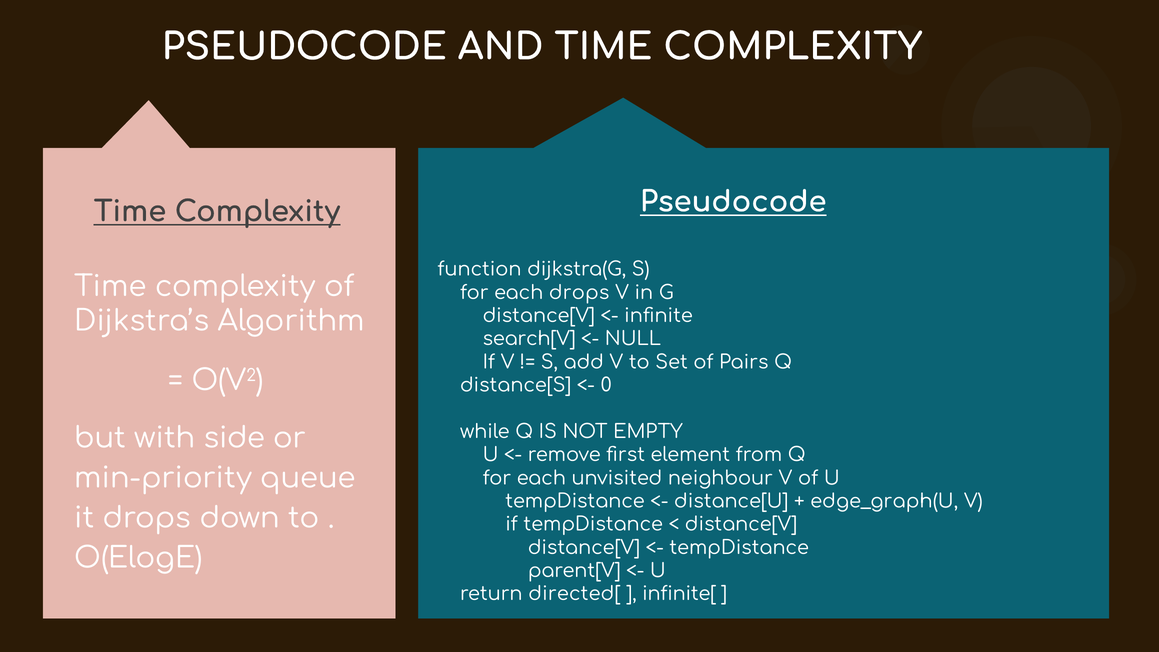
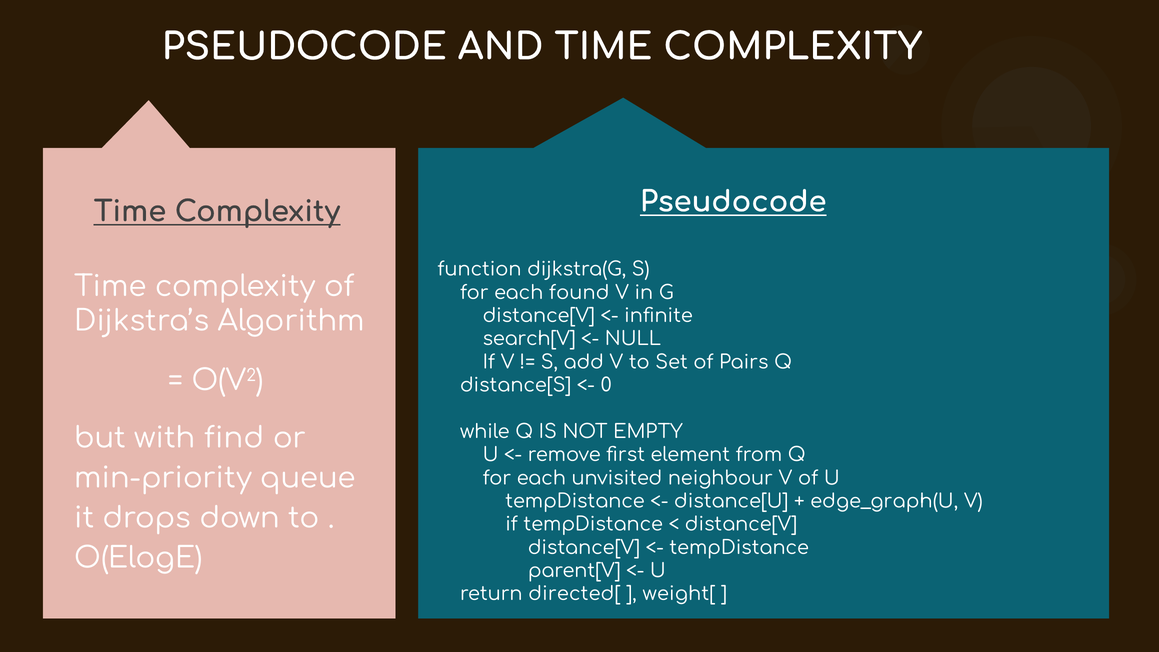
each drops: drops -> found
side: side -> find
infinite[: infinite[ -> weight[
